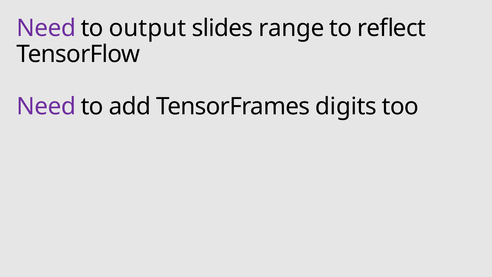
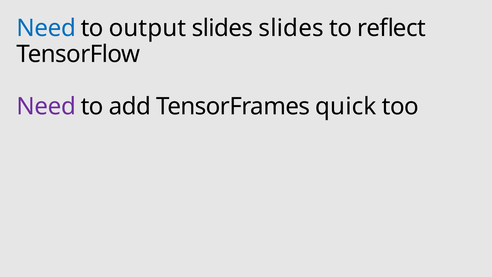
Need at (46, 28) colour: purple -> blue
slides range: range -> slides
digits: digits -> quick
